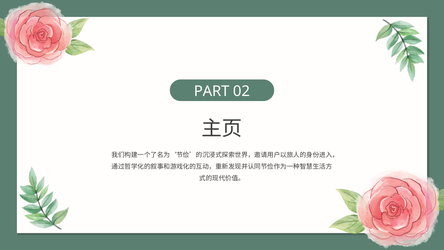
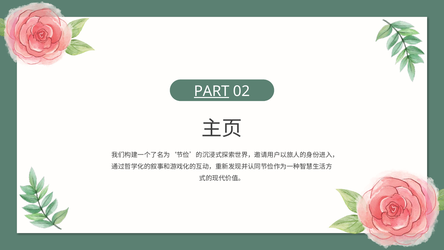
PART underline: none -> present
